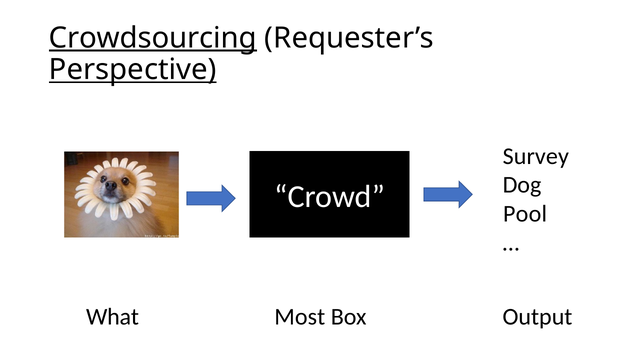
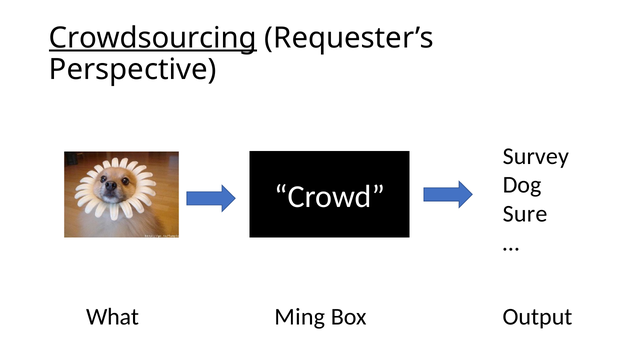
Perspective underline: present -> none
Pool: Pool -> Sure
Most: Most -> Ming
